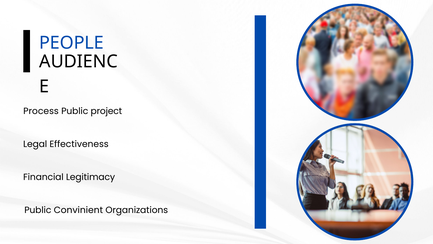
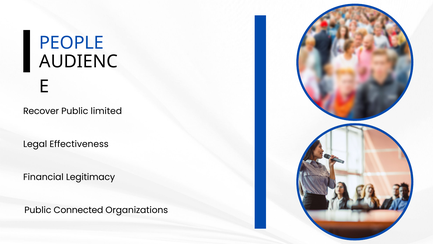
Process: Process -> Recover
project: project -> limited
Convinient: Convinient -> Connected
